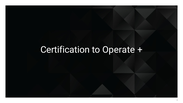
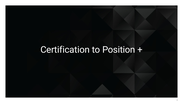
Operate: Operate -> Position
